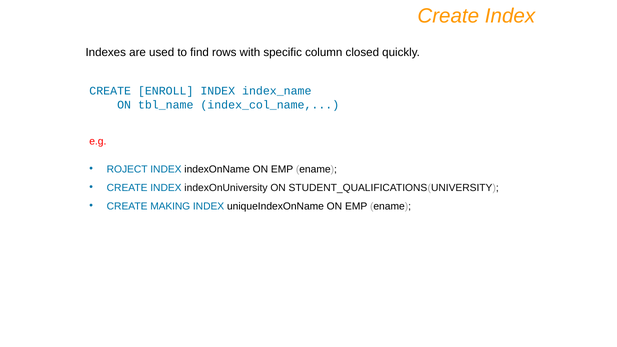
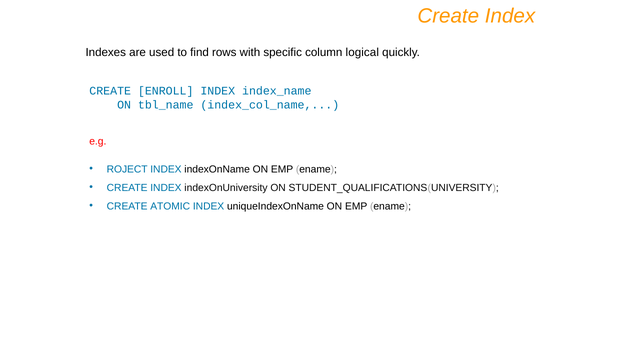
closed: closed -> logical
MAKING: MAKING -> ATOMIC
